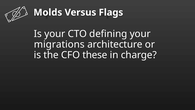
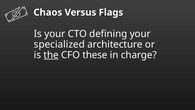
Molds: Molds -> Chaos
migrations: migrations -> specialized
the underline: none -> present
